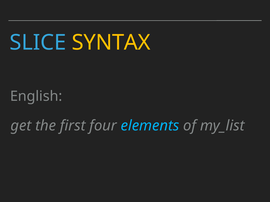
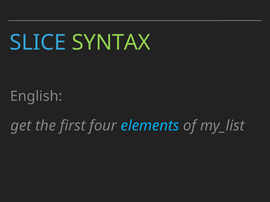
SYNTAX colour: yellow -> light green
